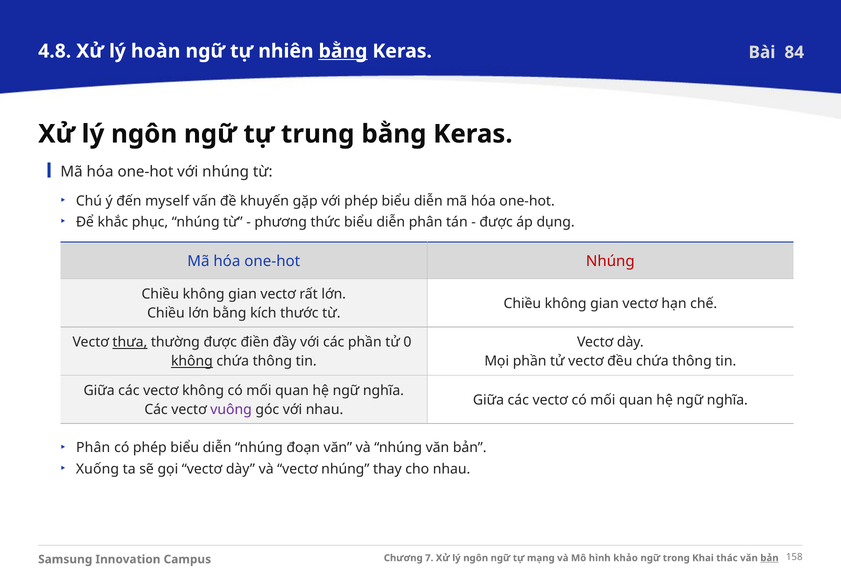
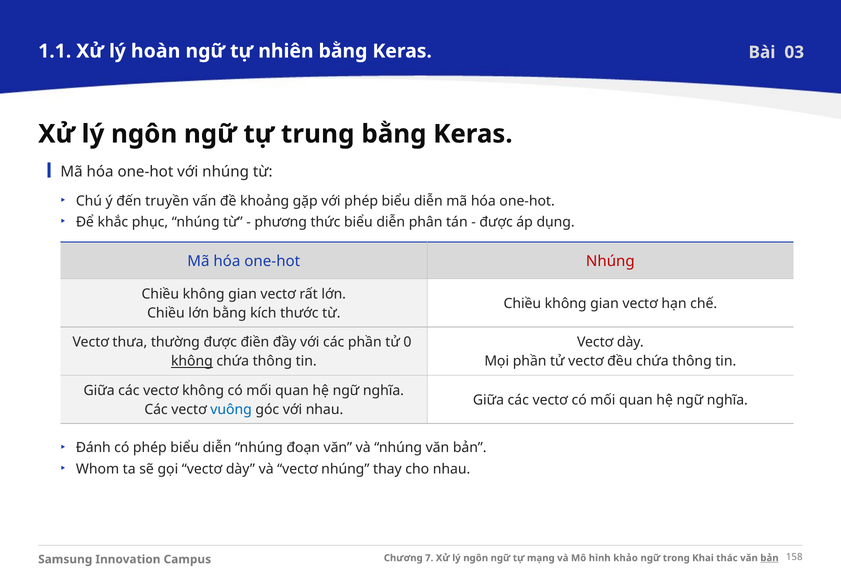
4.8: 4.8 -> 1.1
bằng at (343, 51) underline: present -> none
84: 84 -> 03
myself: myself -> truyền
khuyến: khuyến -> khoảng
thưa underline: present -> none
vuông colour: purple -> blue
Phân at (93, 448): Phân -> Đánh
Xuống: Xuống -> Whom
